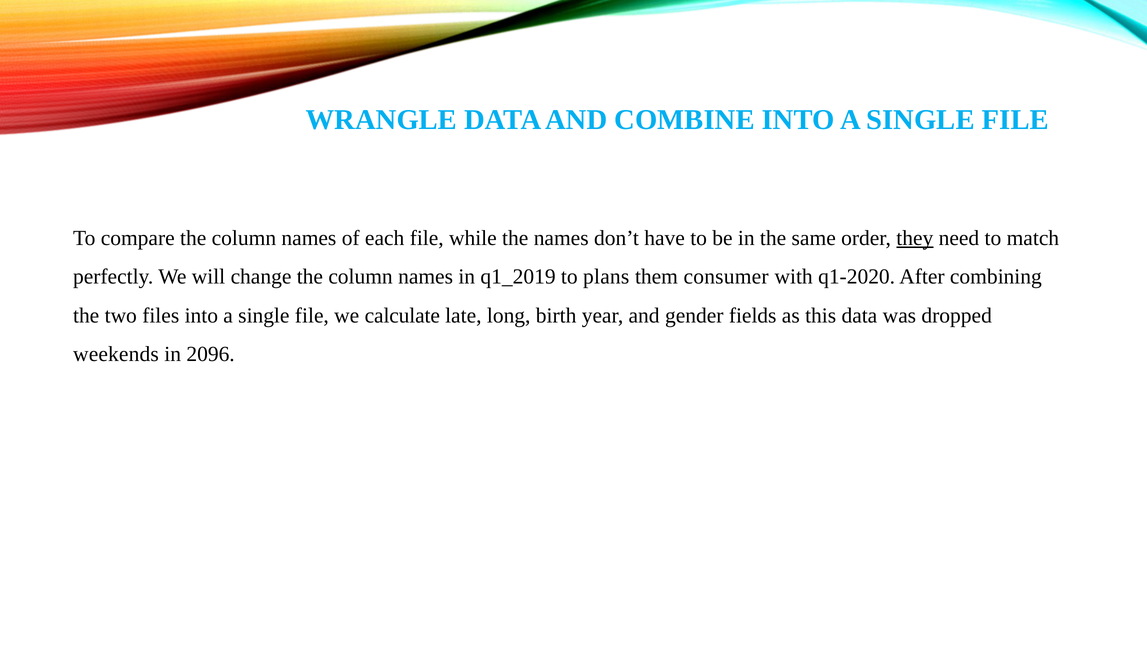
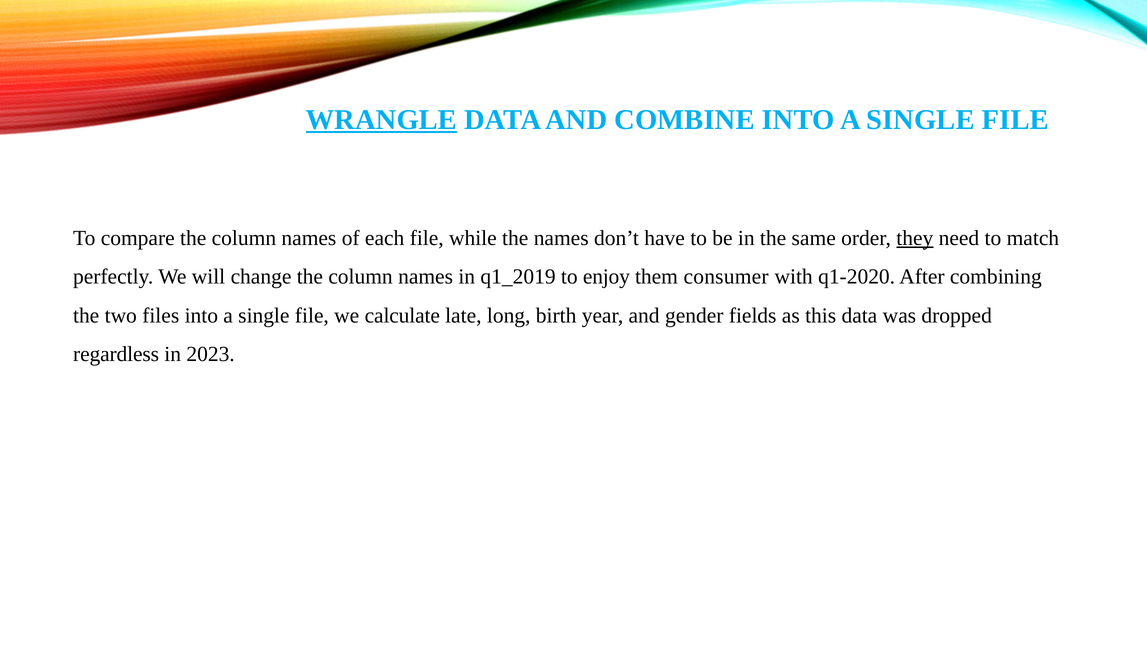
WRANGLE underline: none -> present
plans: plans -> enjoy
weekends: weekends -> regardless
2096: 2096 -> 2023
